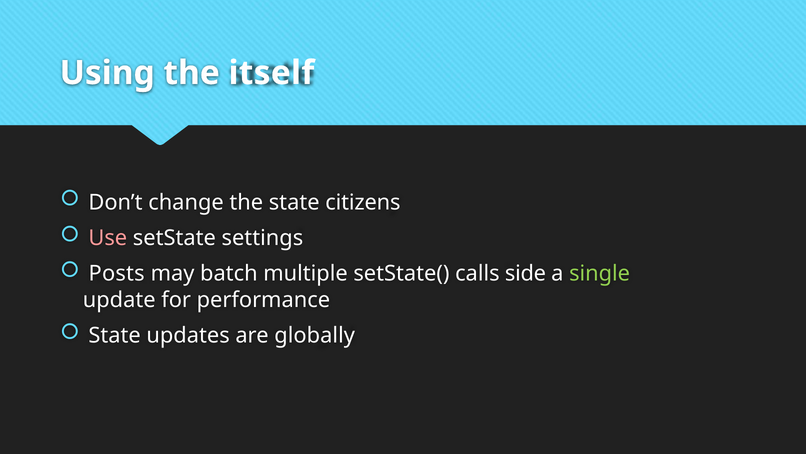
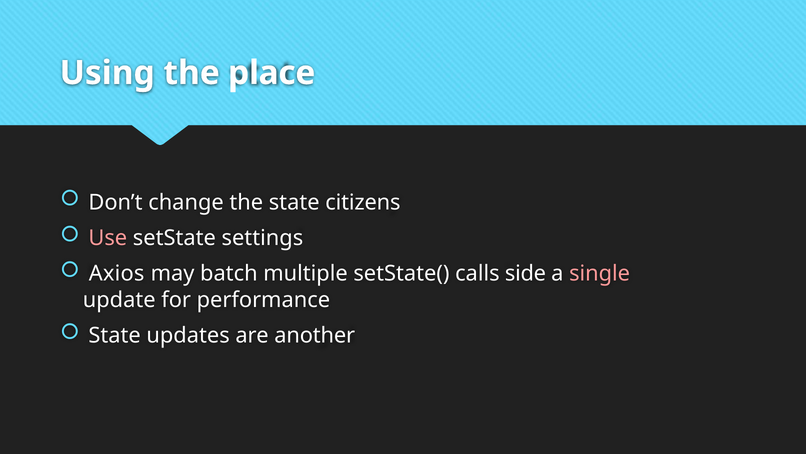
itself: itself -> place
Posts: Posts -> Axios
single colour: light green -> pink
globally: globally -> another
